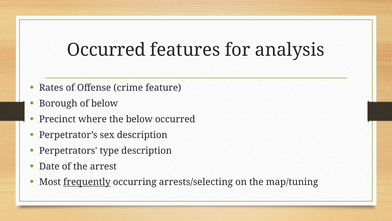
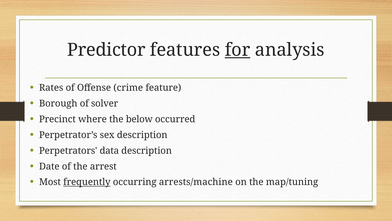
Occurred at (106, 50): Occurred -> Predictor
for underline: none -> present
of below: below -> solver
type: type -> data
arrests/selecting: arrests/selecting -> arrests/machine
